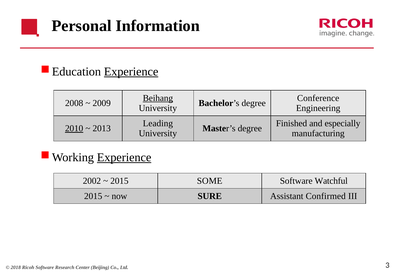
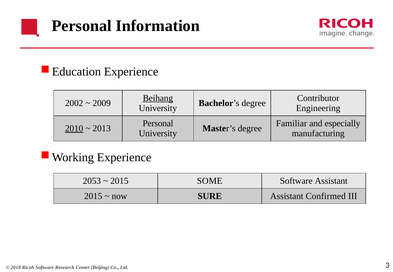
Experience at (131, 72) underline: present -> none
Conference: Conference -> Contributor
2008: 2008 -> 2002
Leading at (158, 124): Leading -> Personal
Finished: Finished -> Familiar
Experience at (124, 157) underline: present -> none
2002: 2002 -> 2053
Software Watchful: Watchful -> Assistant
